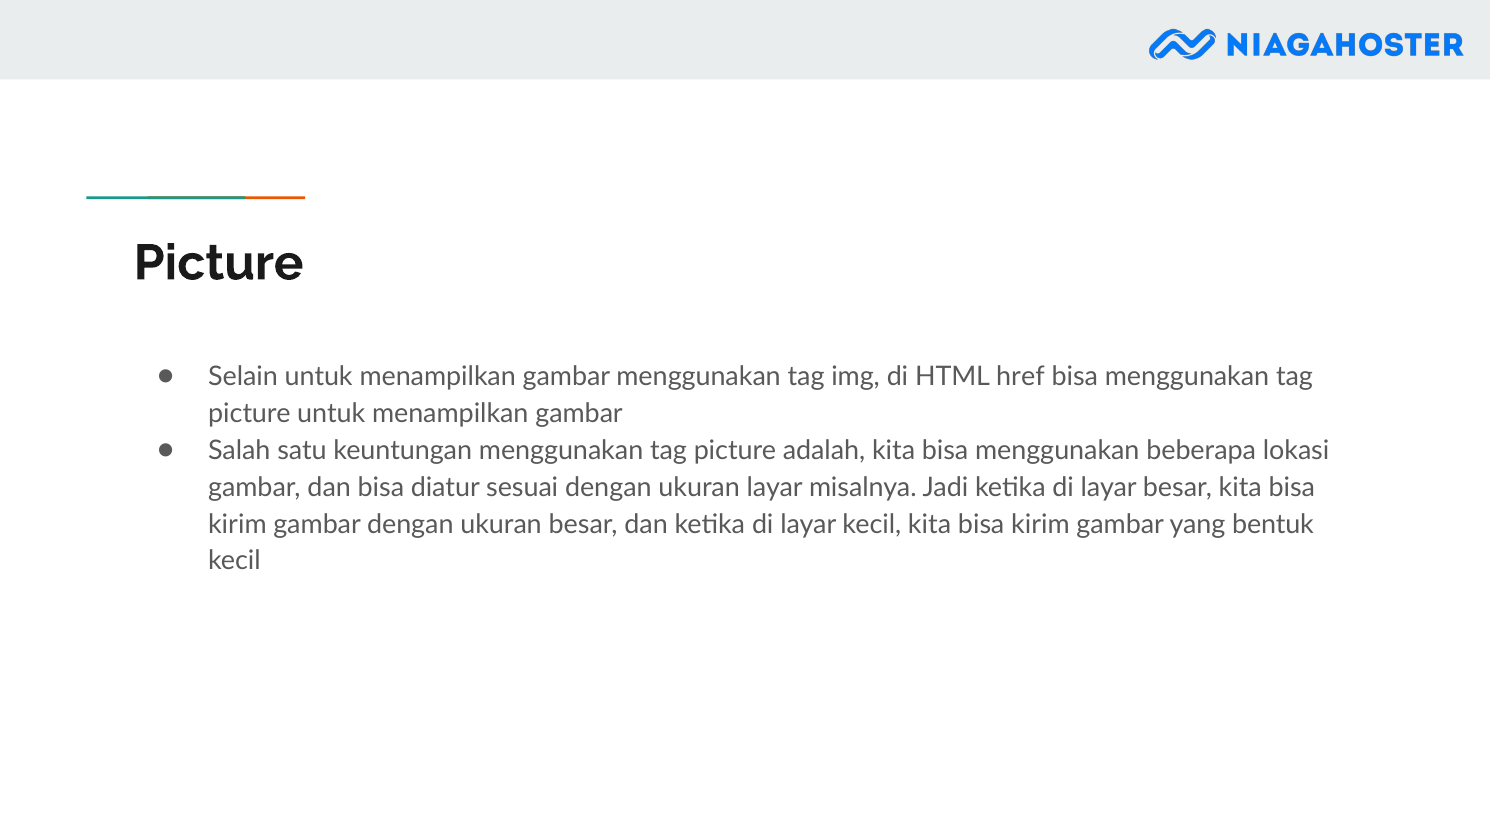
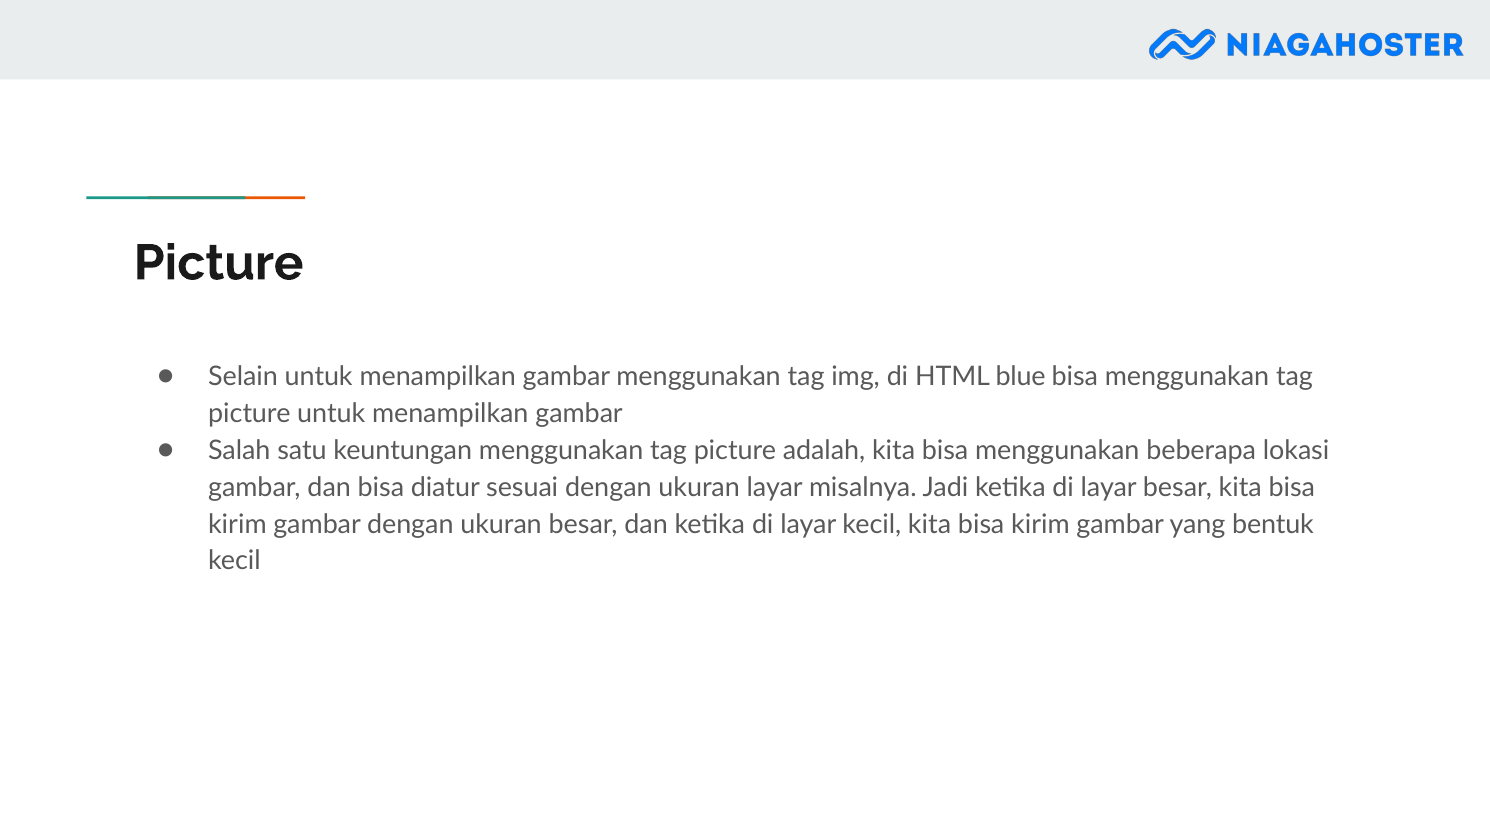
href: href -> blue
